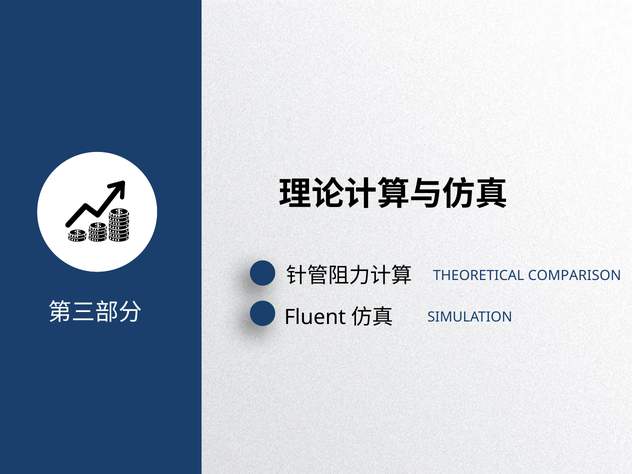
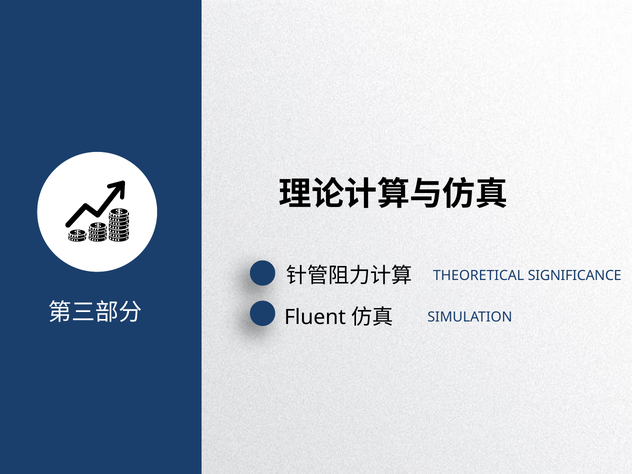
COMPARISON: COMPARISON -> SIGNIFICANCE
